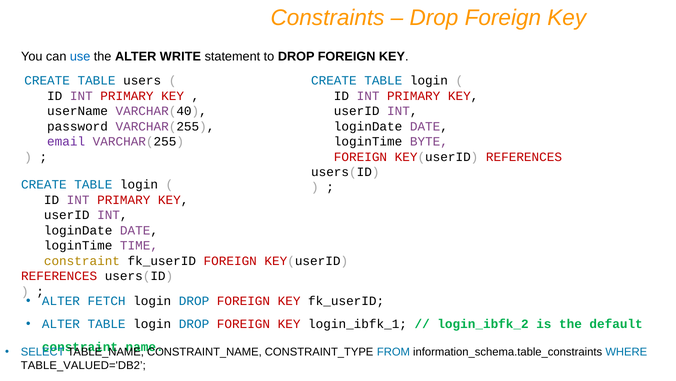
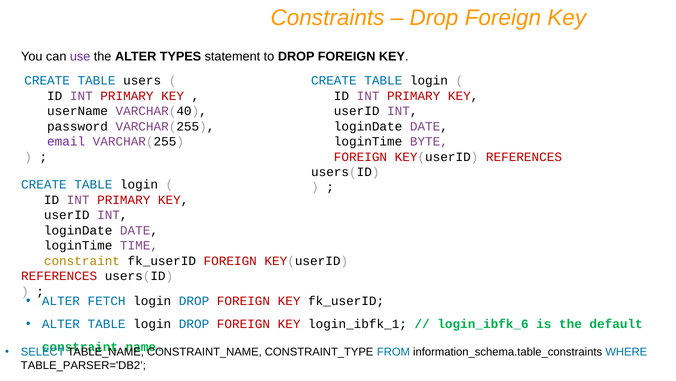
use colour: blue -> purple
WRITE: WRITE -> TYPES
login_ibfk_2: login_ibfk_2 -> login_ibfk_6
TABLE_VALUED='DB2: TABLE_VALUED='DB2 -> TABLE_PARSER='DB2
